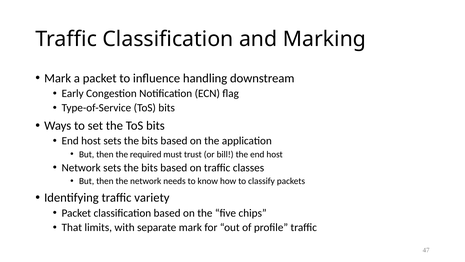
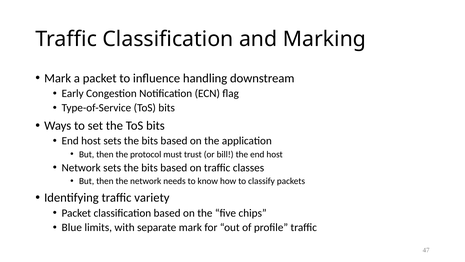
required: required -> protocol
That: That -> Blue
